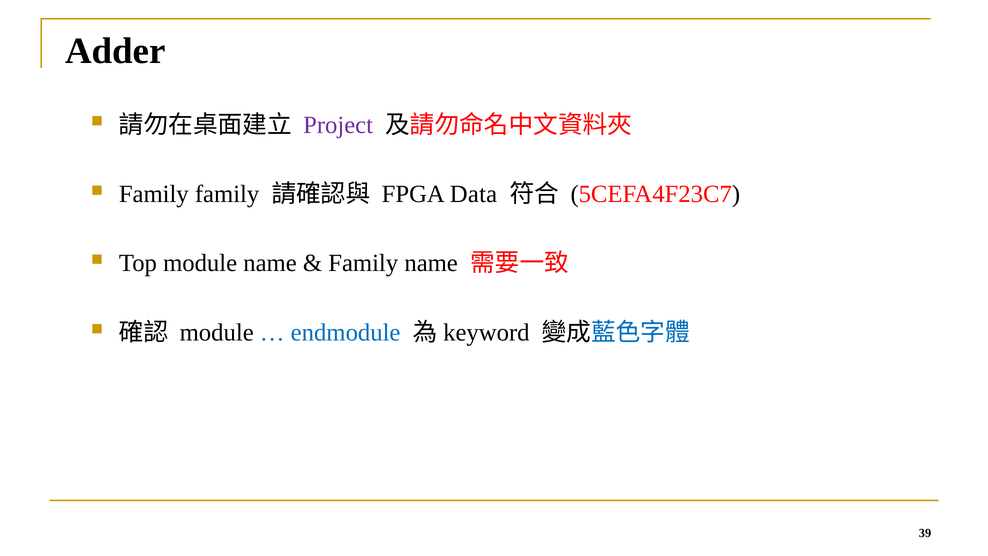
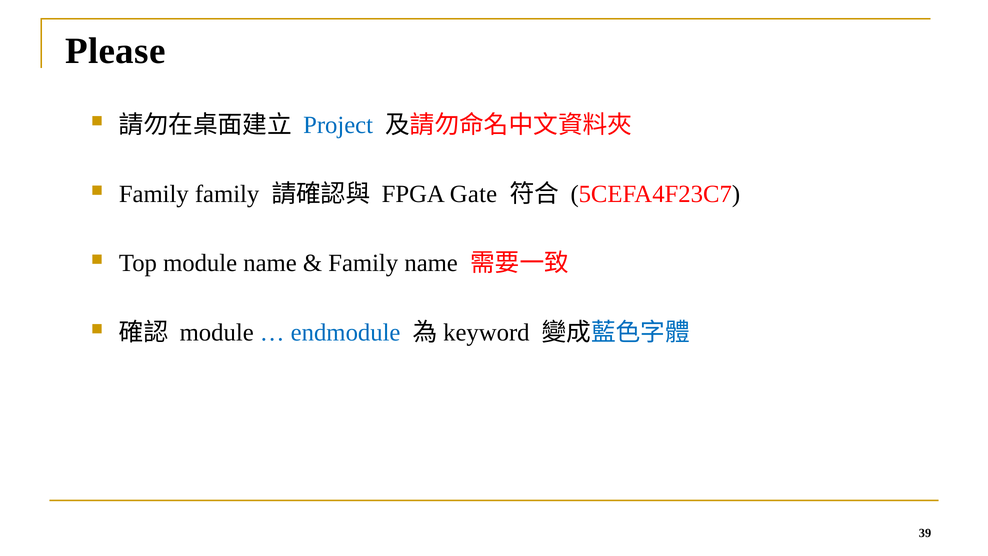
Adder: Adder -> Please
Project colour: purple -> blue
Data: Data -> Gate
